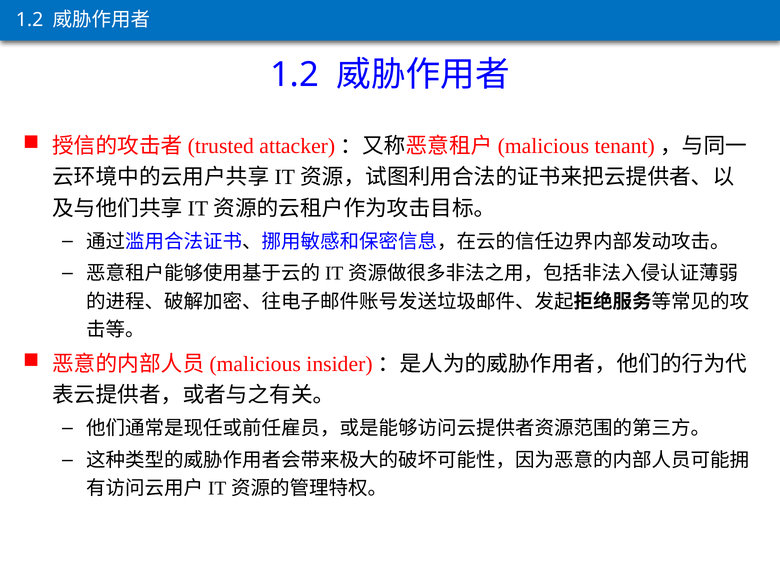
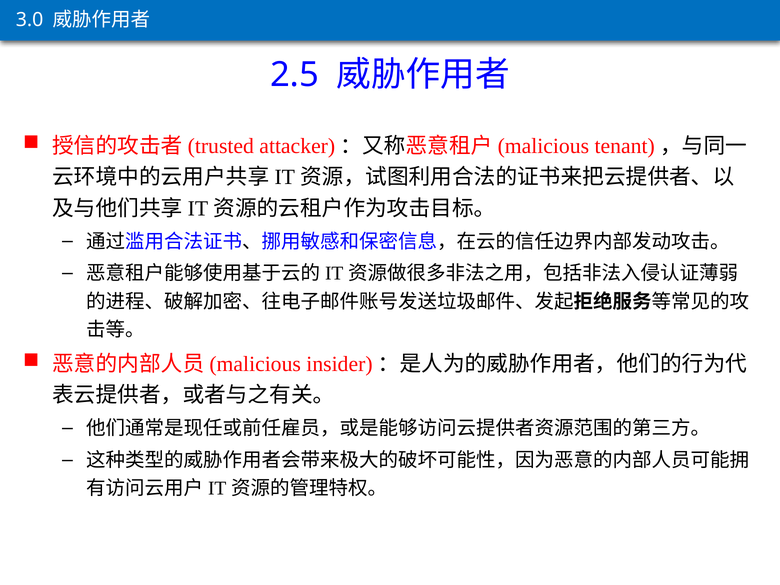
1.2 at (30, 20): 1.2 -> 3.0
1.2 at (295, 75): 1.2 -> 2.5
